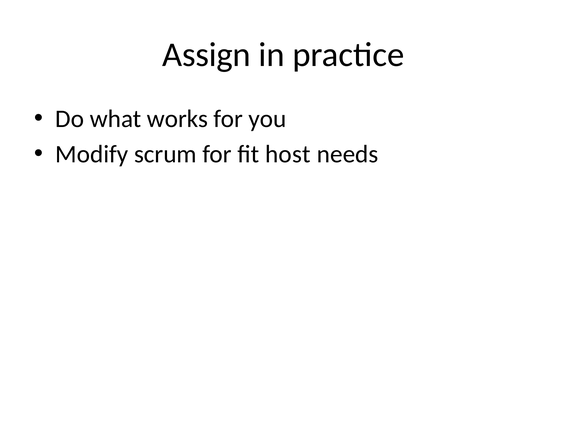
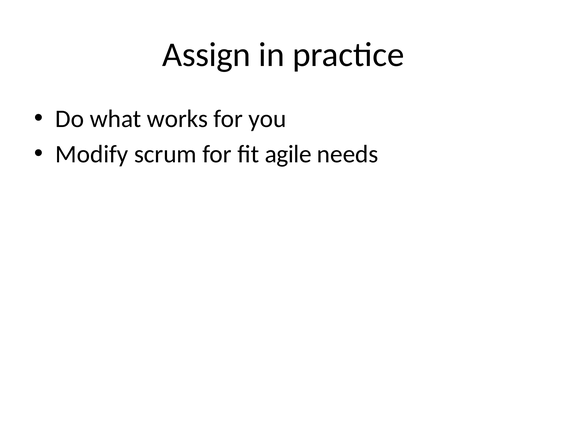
host: host -> agile
